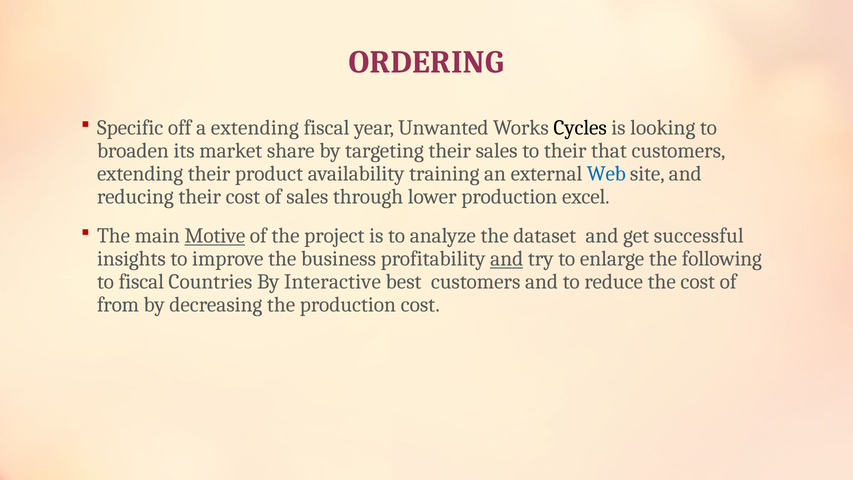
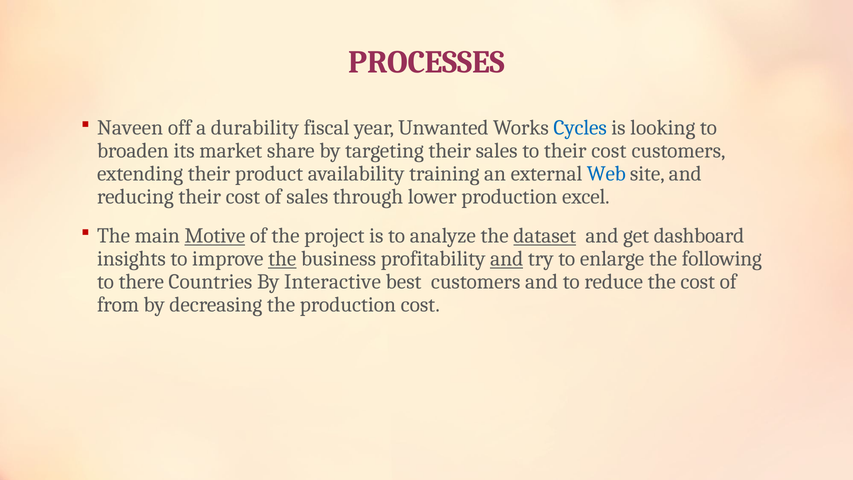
ORDERING: ORDERING -> PROCESSES
Specific: Specific -> Naveen
a extending: extending -> durability
Cycles colour: black -> blue
to their that: that -> cost
dataset underline: none -> present
successful: successful -> dashboard
the at (282, 259) underline: none -> present
to fiscal: fiscal -> there
